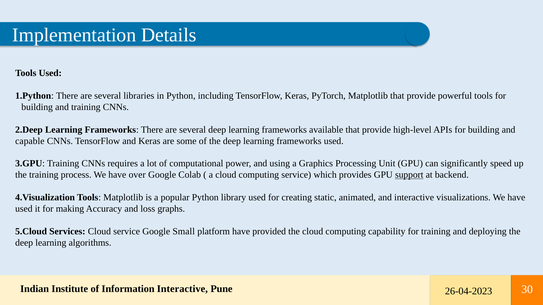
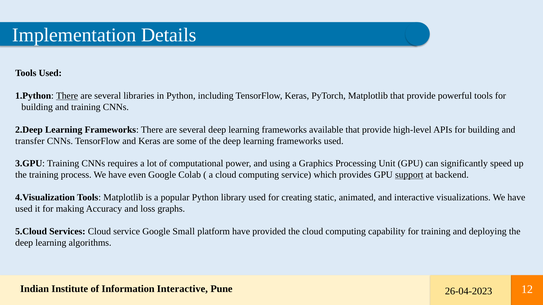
There at (67, 96) underline: none -> present
capable: capable -> transfer
over: over -> even
30: 30 -> 12
